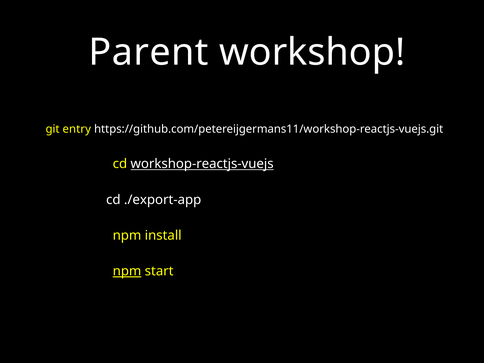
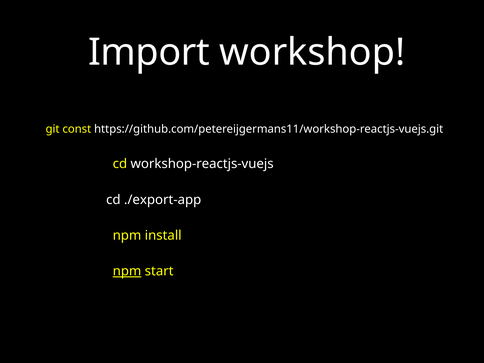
Parent: Parent -> Import
entry: entry -> const
workshop-reactjs-vuejs underline: present -> none
